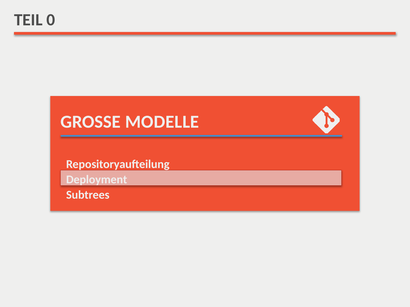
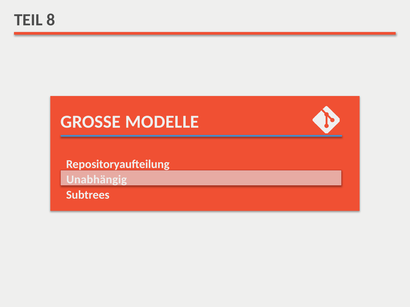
0: 0 -> 8
Deployment: Deployment -> Unabhängig
